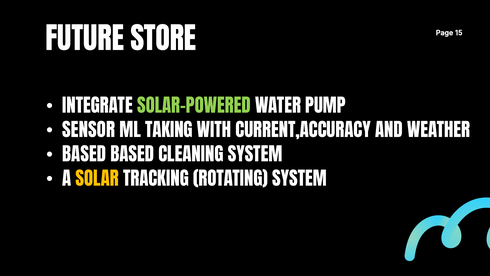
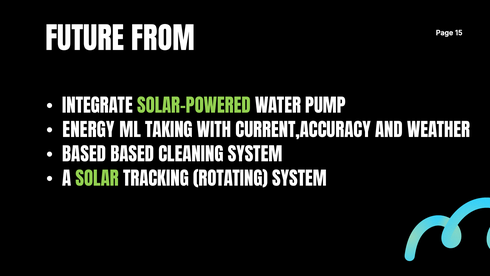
STORE: STORE -> FROM
SENSOR: SENSOR -> ENERGY
SOLAR colour: yellow -> light green
